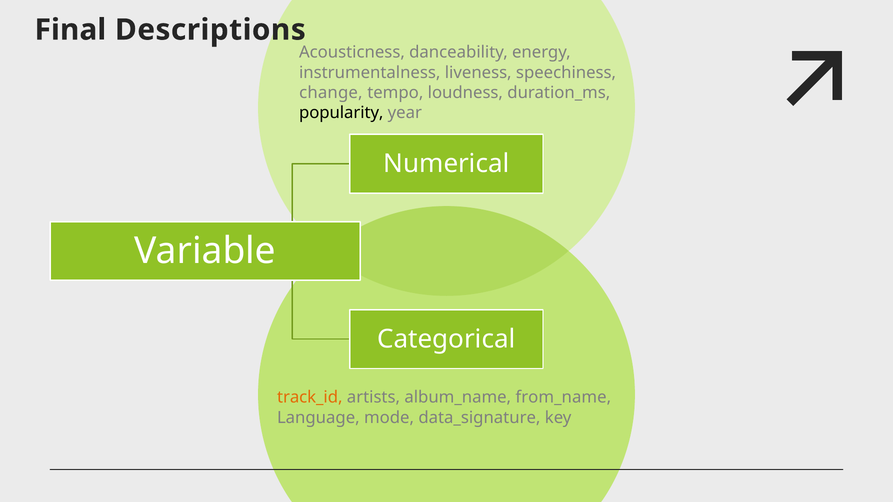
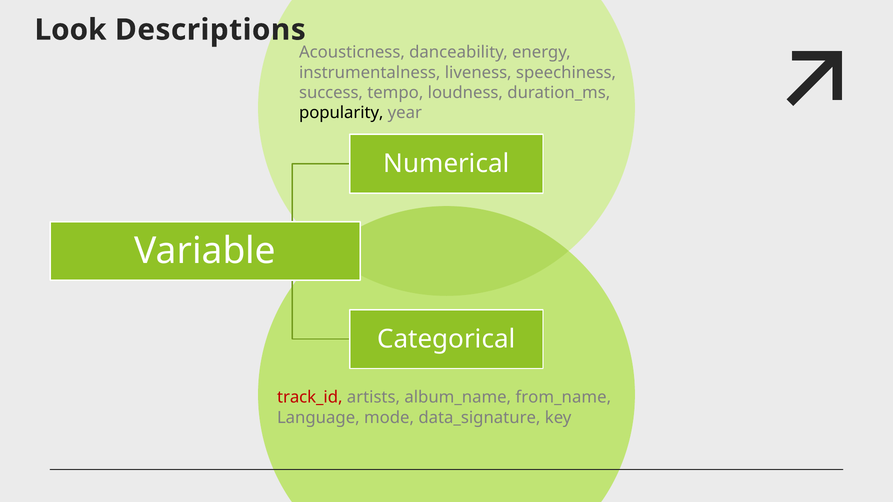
Final: Final -> Look
change: change -> success
track_id colour: orange -> red
